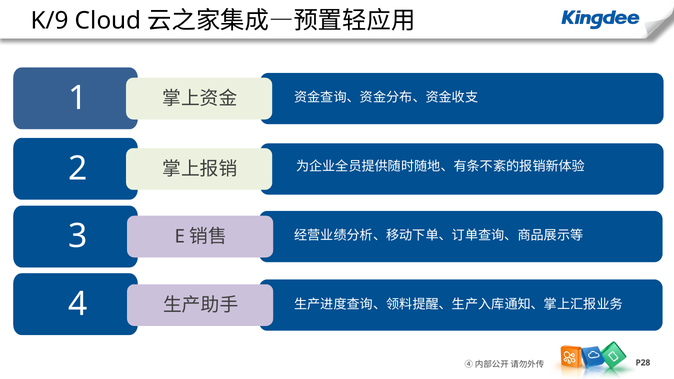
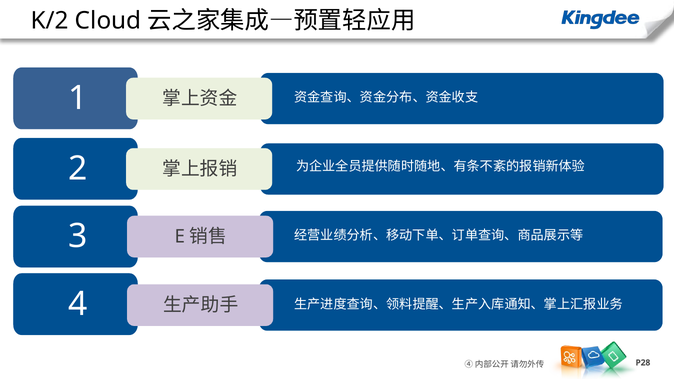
K/9: K/9 -> K/2
